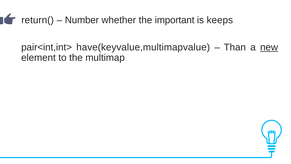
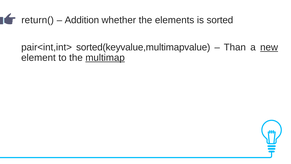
Number: Number -> Addition
important: important -> elements
keeps: keeps -> sorted
have(keyvalue,multimapvalue: have(keyvalue,multimapvalue -> sorted(keyvalue,multimapvalue
multimap underline: none -> present
